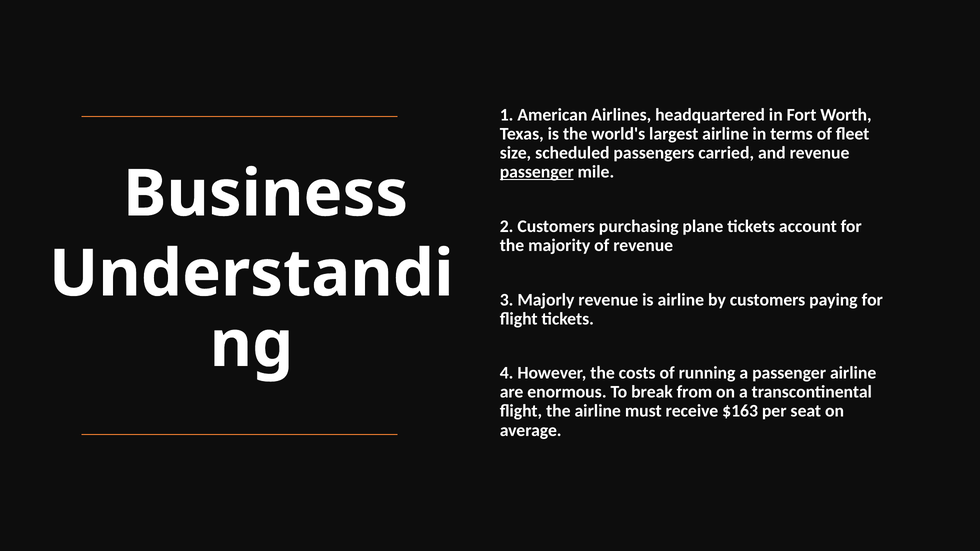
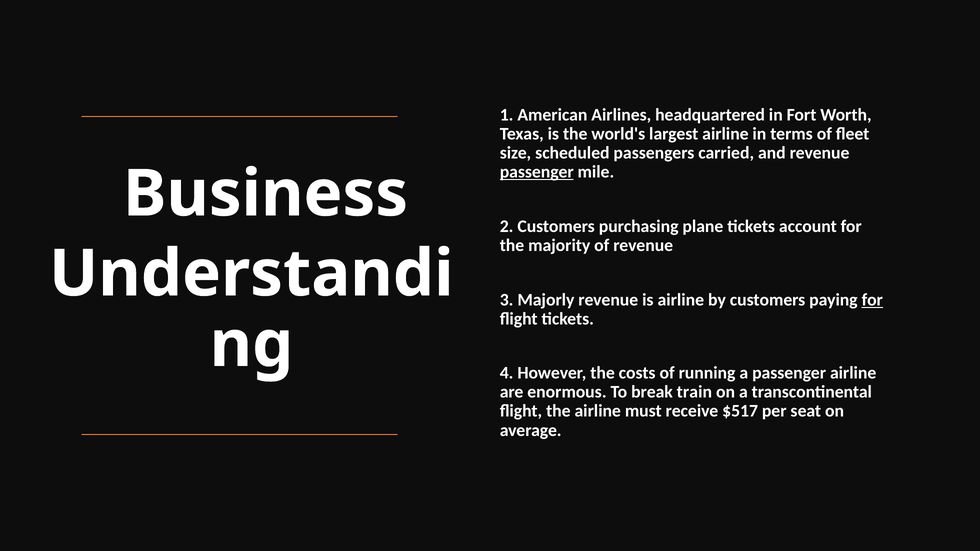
for at (872, 300) underline: none -> present
from: from -> train
$163: $163 -> $517
